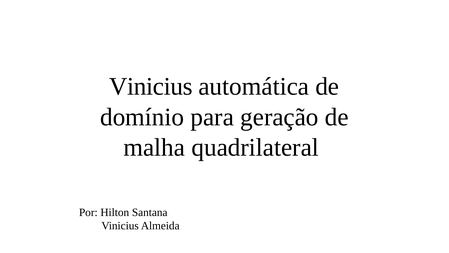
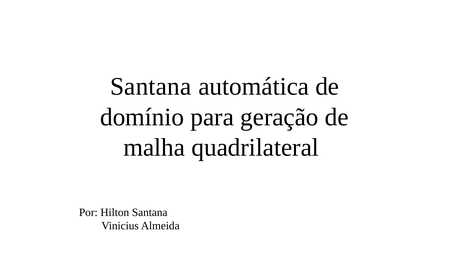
Vinicius at (151, 86): Vinicius -> Santana
